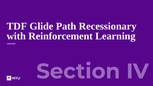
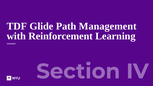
Recessionary: Recessionary -> Management
